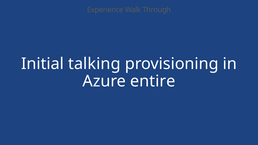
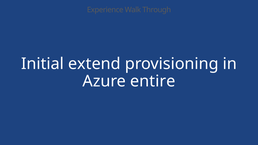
talking: talking -> extend
